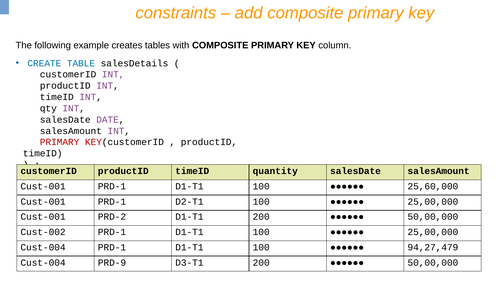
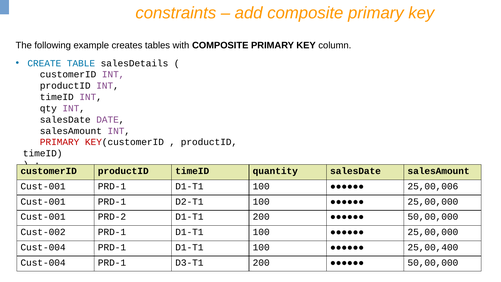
25,60,000: 25,60,000 -> 25,00,006
94,27,479: 94,27,479 -> 25,00,400
PRD-9 at (112, 262): PRD-9 -> PRD-1
